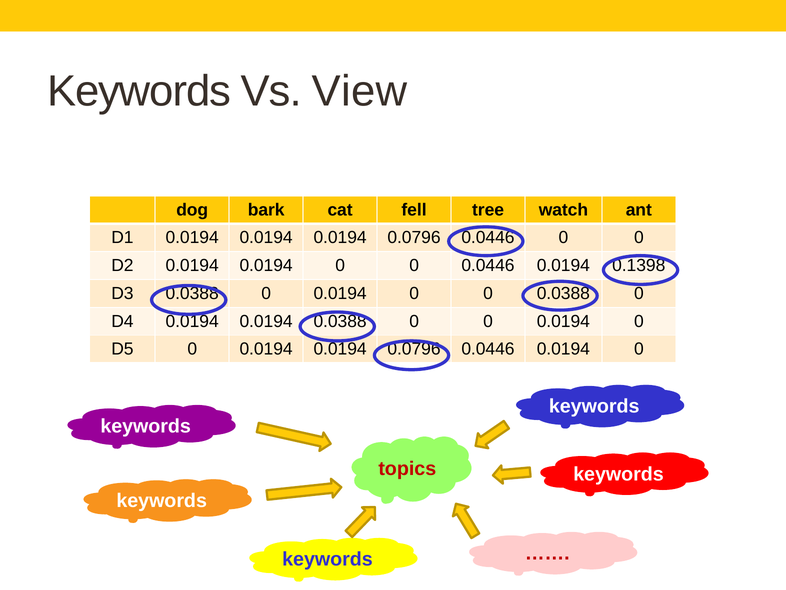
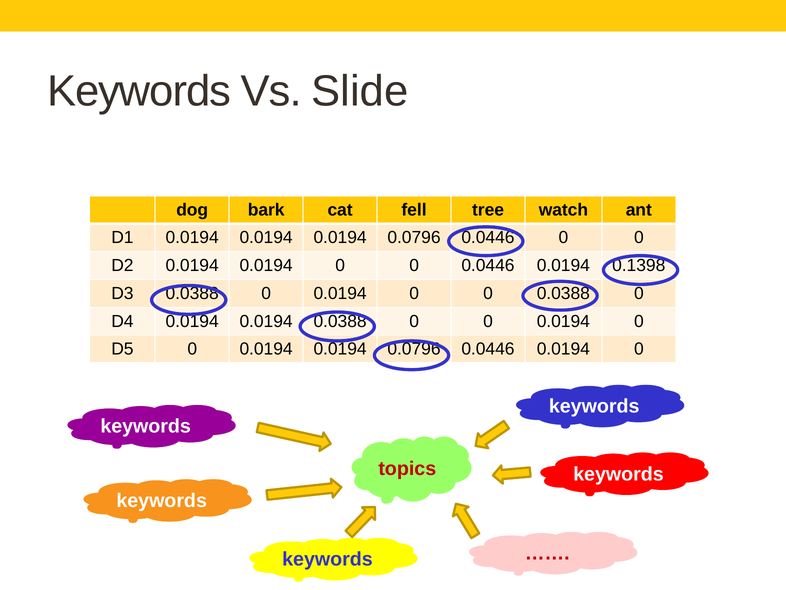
View: View -> Slide
